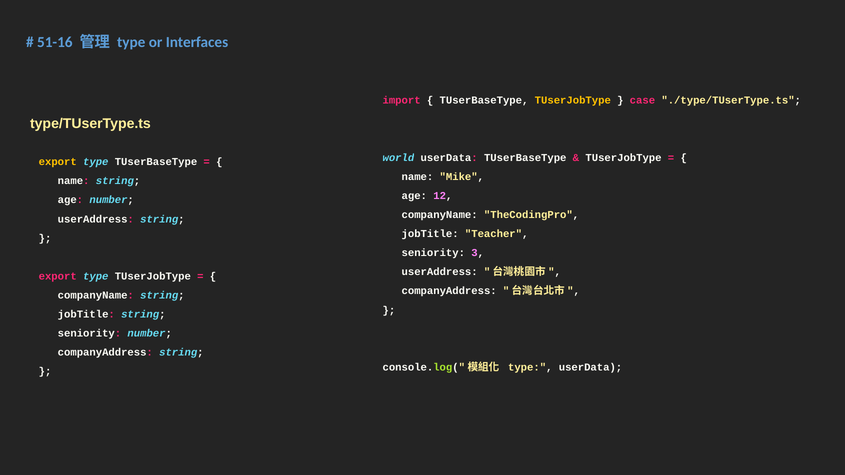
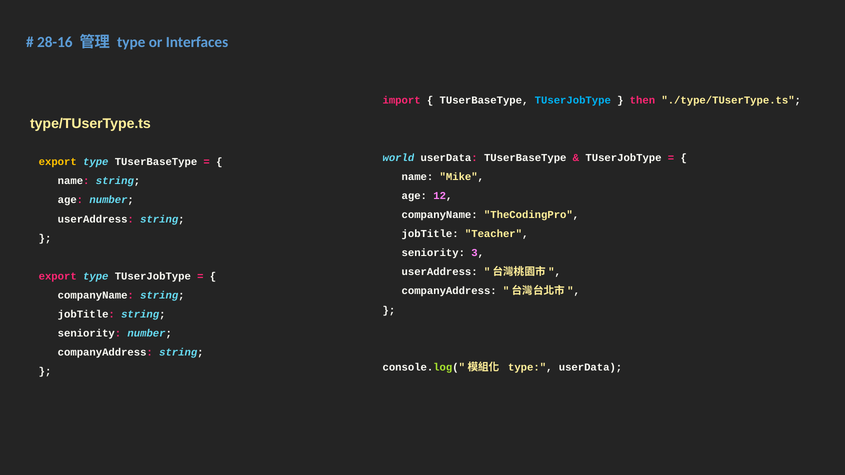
51-16: 51-16 -> 28-16
TUserJobType at (573, 101) colour: yellow -> light blue
case: case -> then
